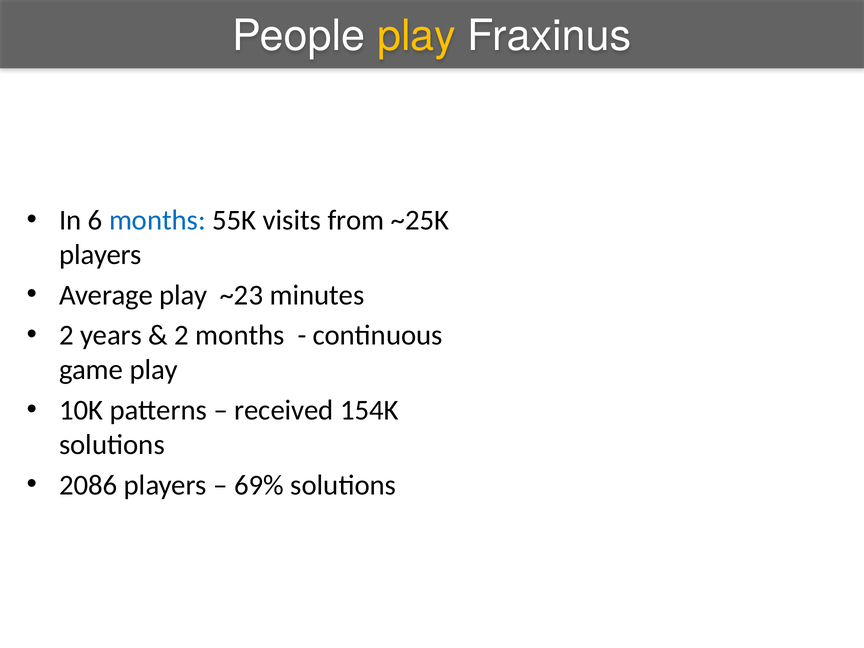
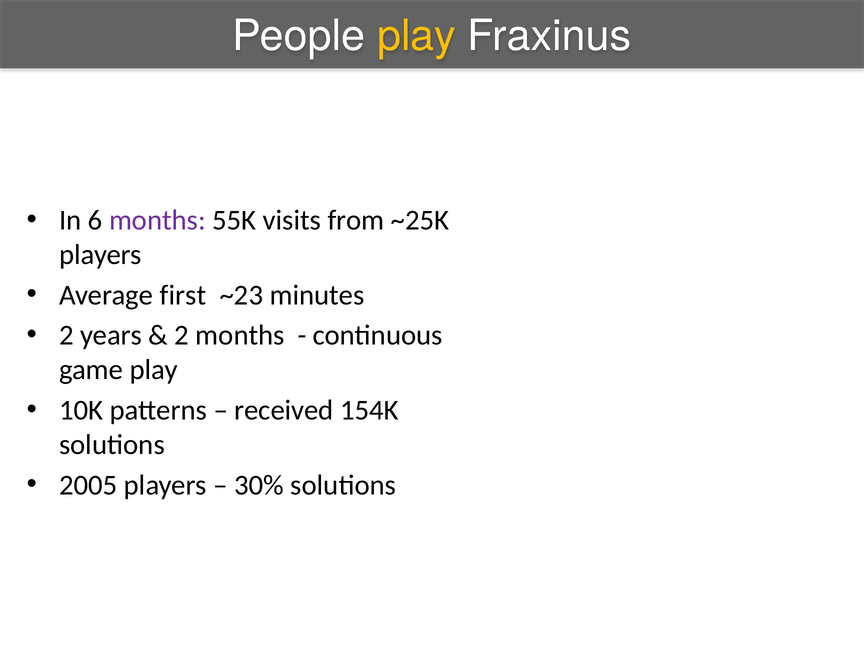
months at (157, 220) colour: blue -> purple
Average play: play -> first
2086: 2086 -> 2005
69%: 69% -> 30%
